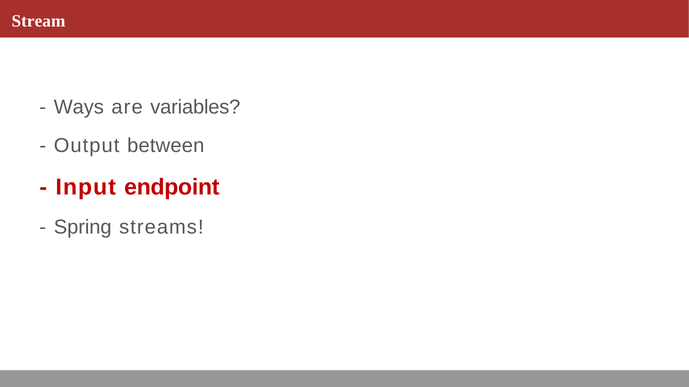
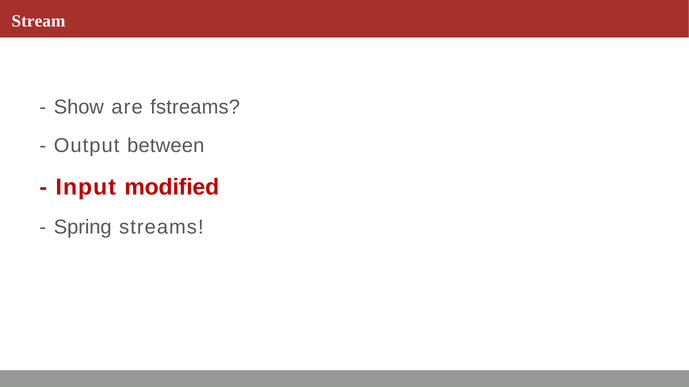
Ways: Ways -> Show
variables: variables -> fstreams
endpoint: endpoint -> modified
